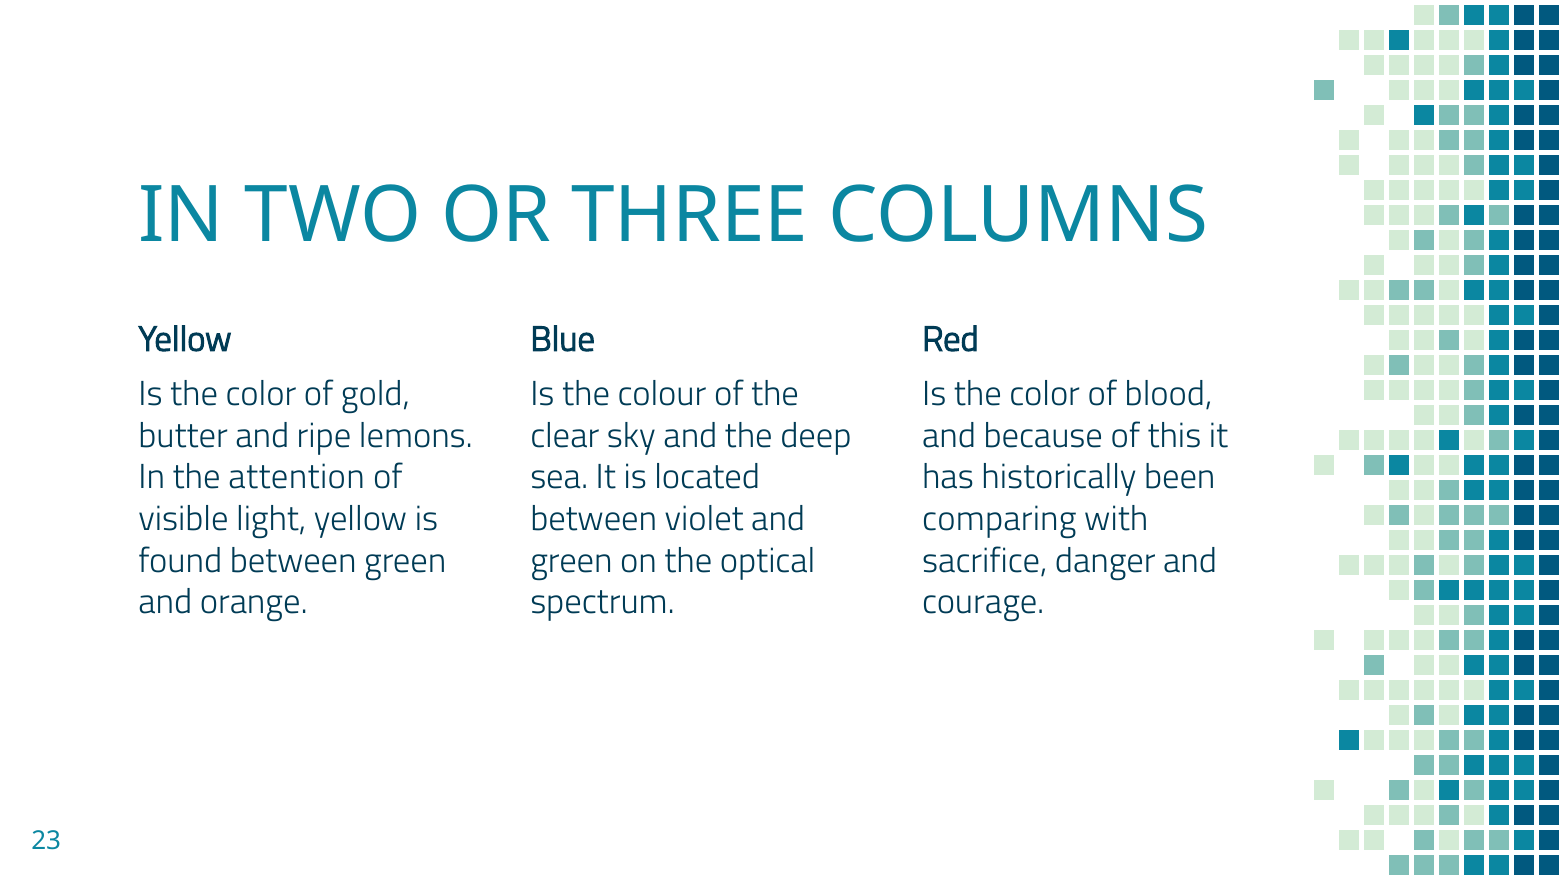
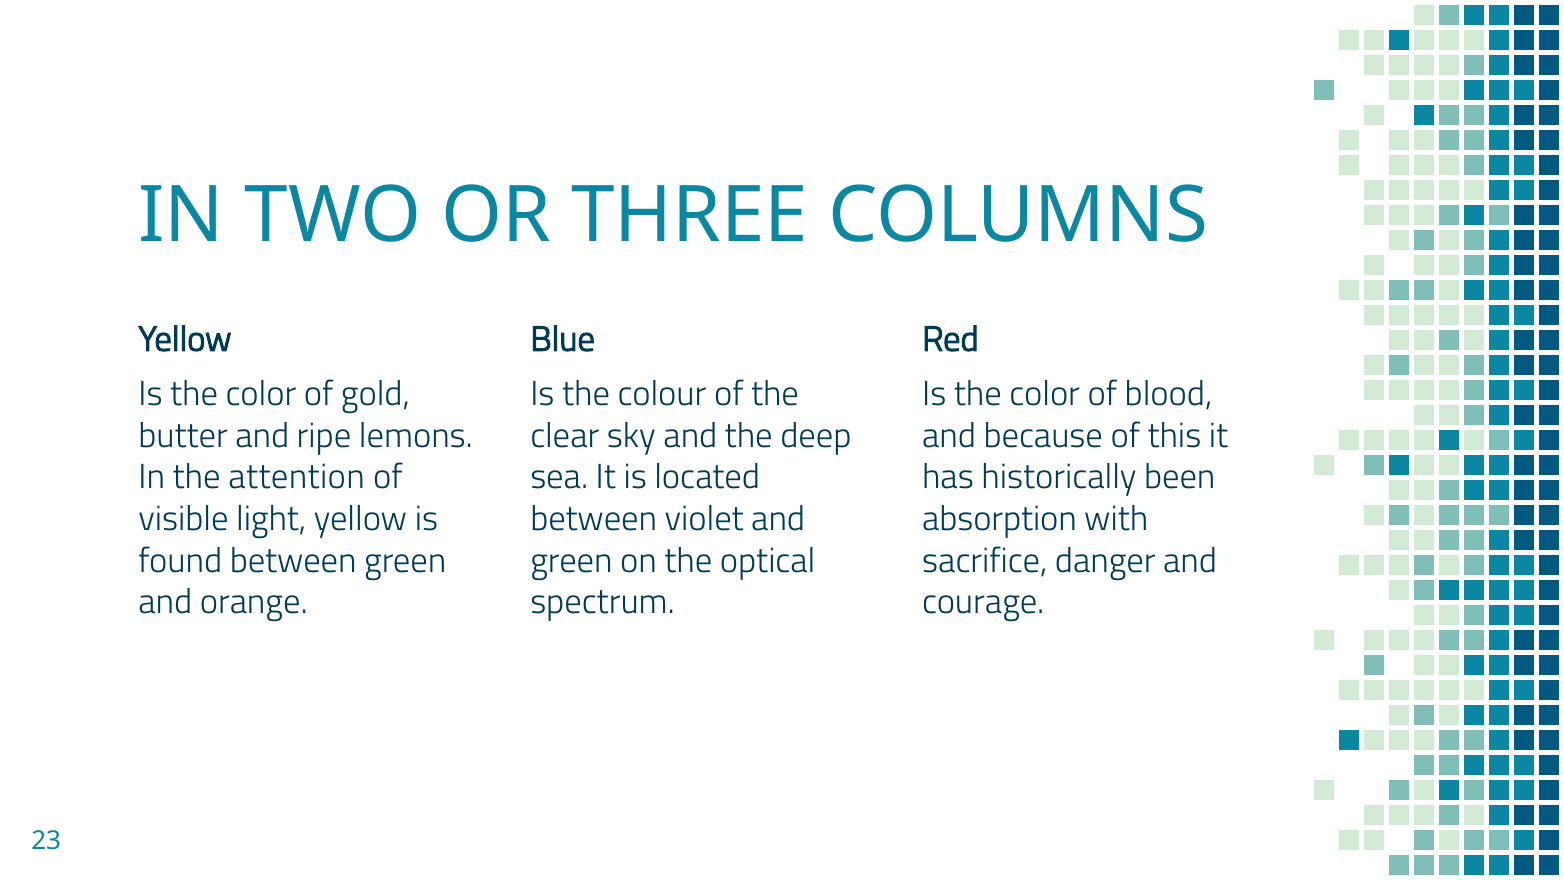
comparing: comparing -> absorption
